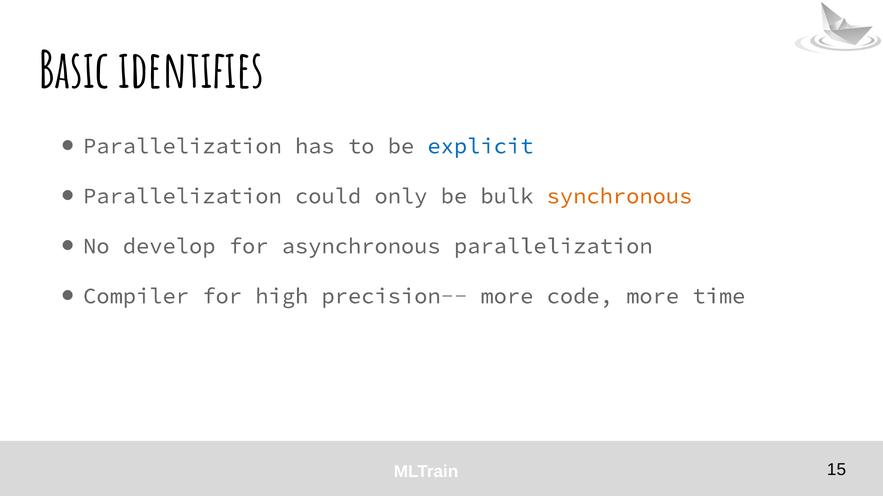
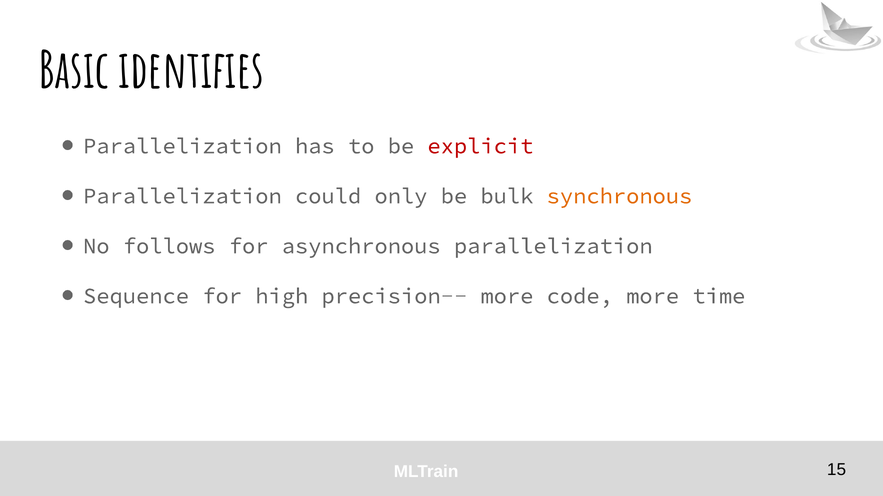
explicit colour: blue -> red
develop: develop -> follows
Compiler: Compiler -> Sequence
